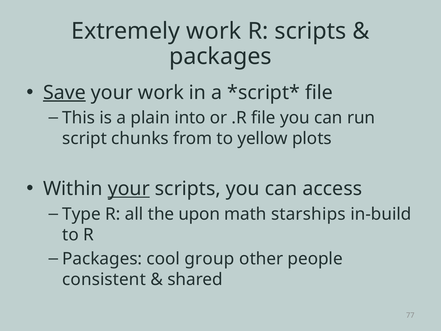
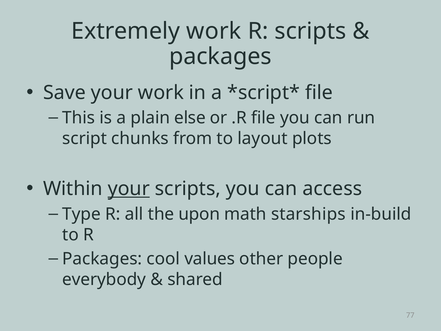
Save underline: present -> none
into: into -> else
yellow: yellow -> layout
group: group -> values
consistent: consistent -> everybody
